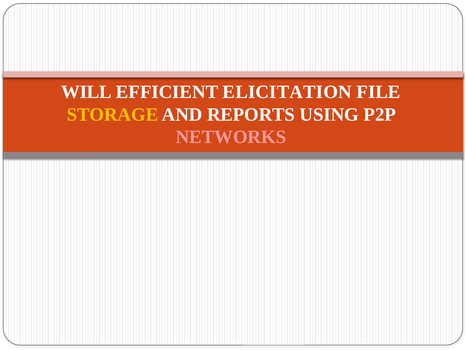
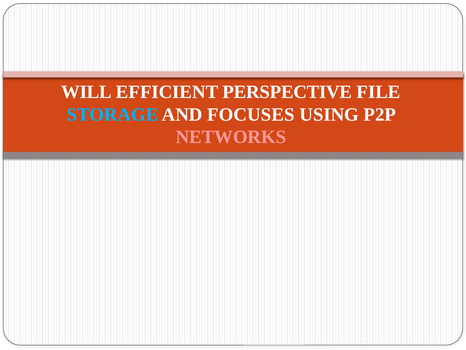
ELICITATION: ELICITATION -> PERSPECTIVE
STORAGE colour: yellow -> light blue
REPORTS: REPORTS -> FOCUSES
